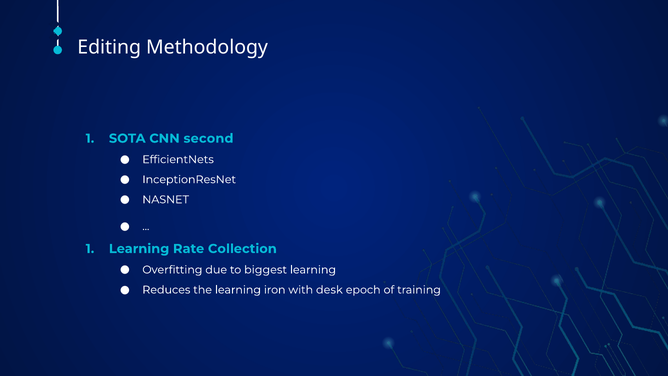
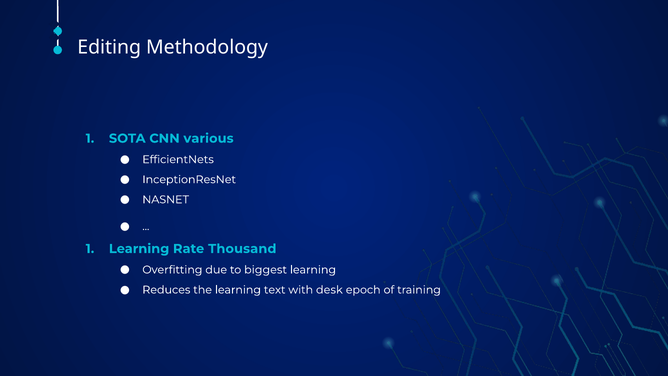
second: second -> various
Collection: Collection -> Thousand
iron: iron -> text
